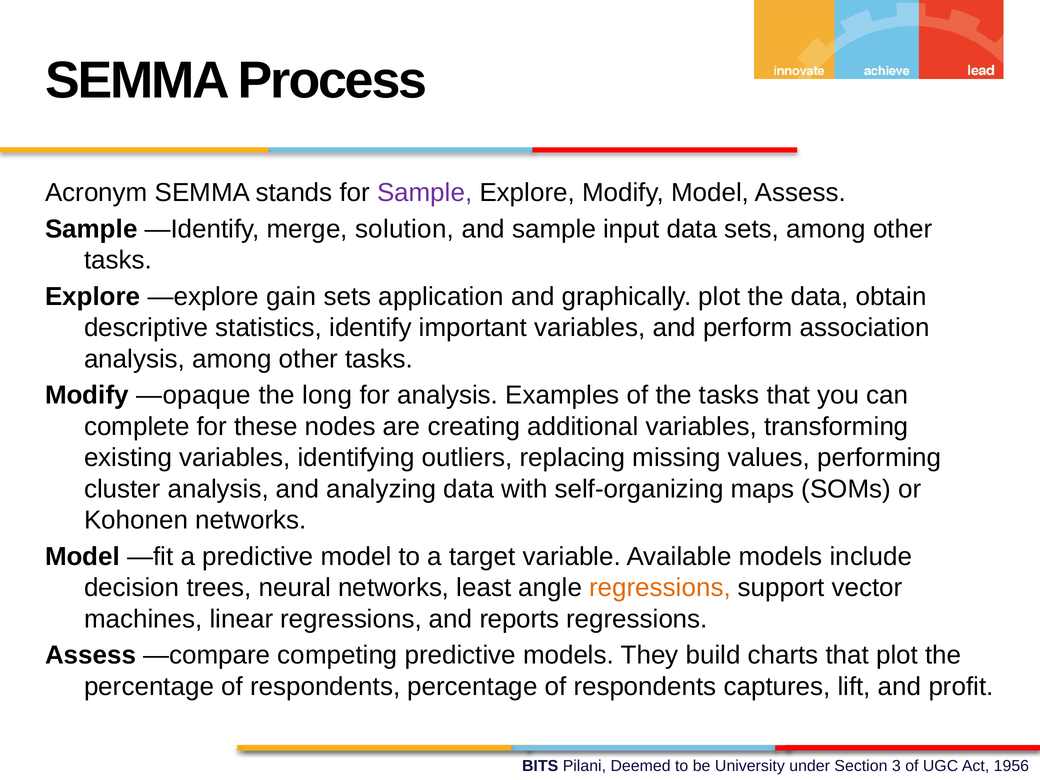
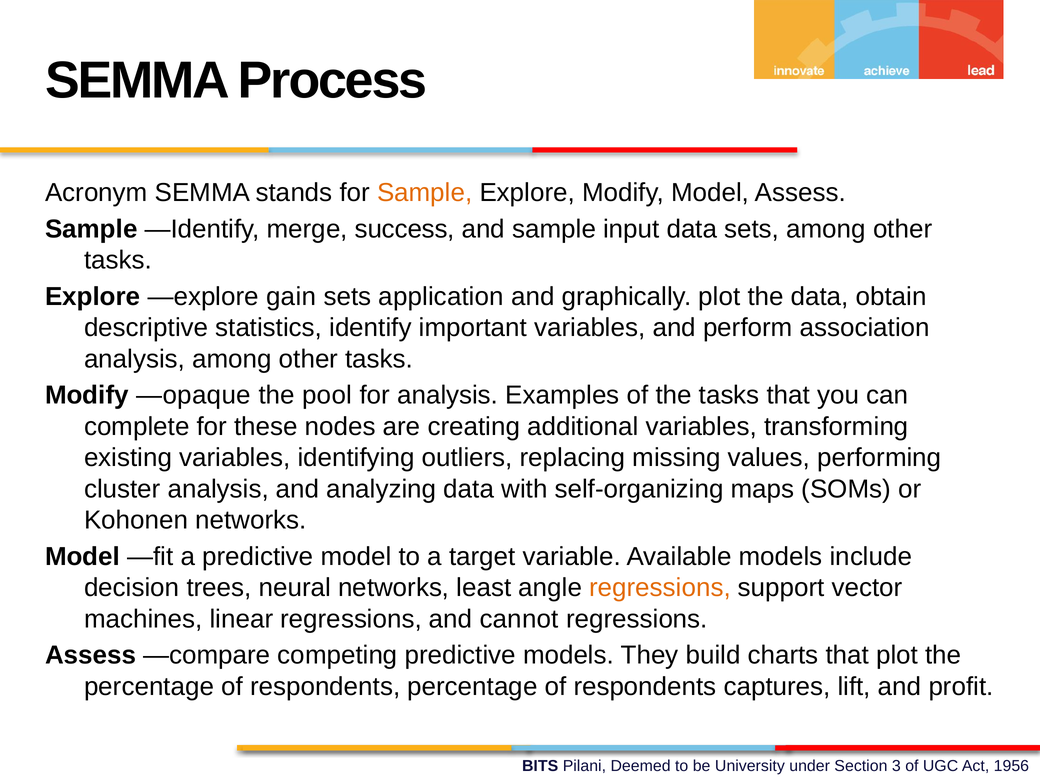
Sample at (425, 193) colour: purple -> orange
solution: solution -> success
long: long -> pool
reports: reports -> cannot
